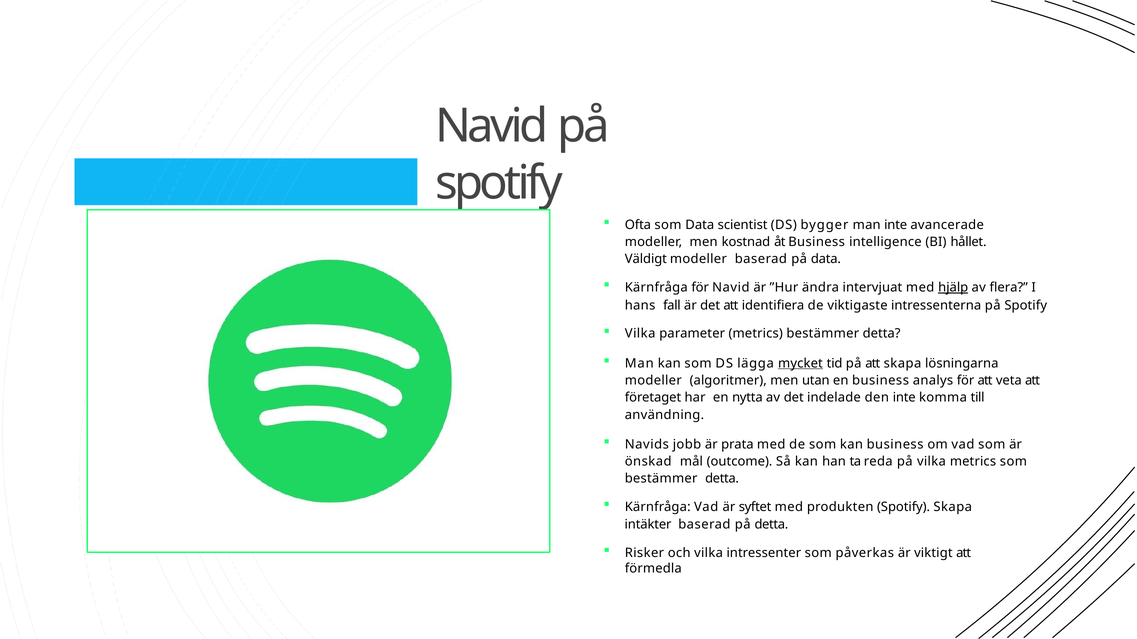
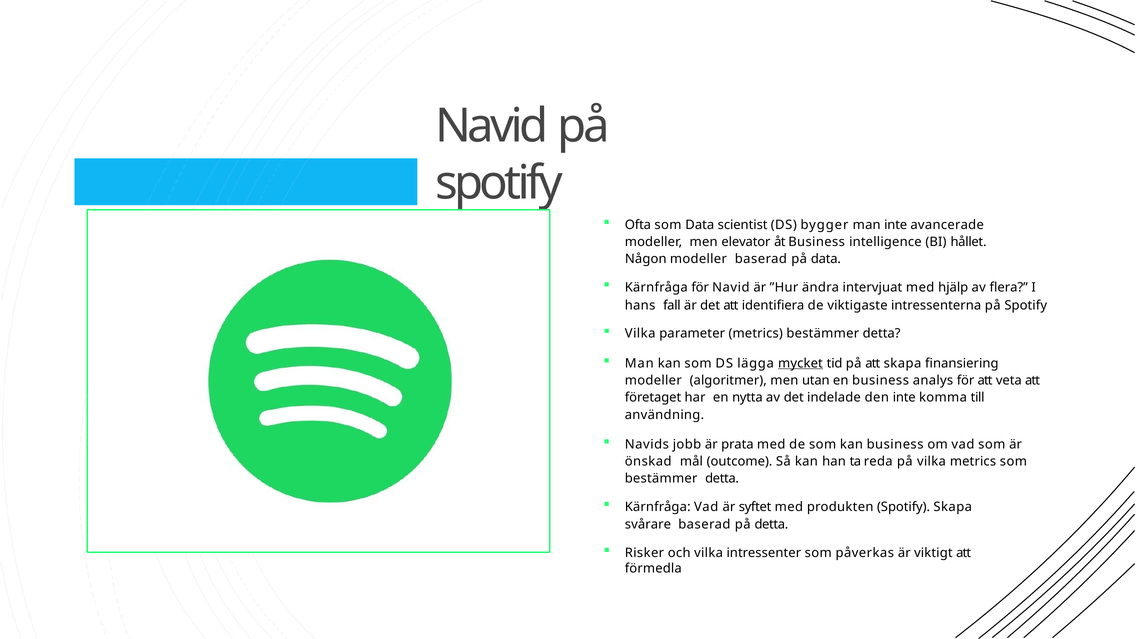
kostnad: kostnad -> elevator
Väldigt: Väldigt -> Någon
hjälp underline: present -> none
lösningarna: lösningarna -> finansiering
intäkter: intäkter -> svårare
